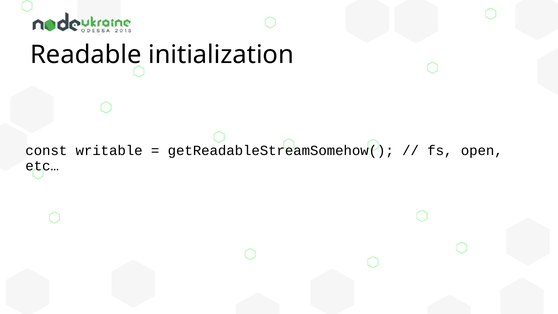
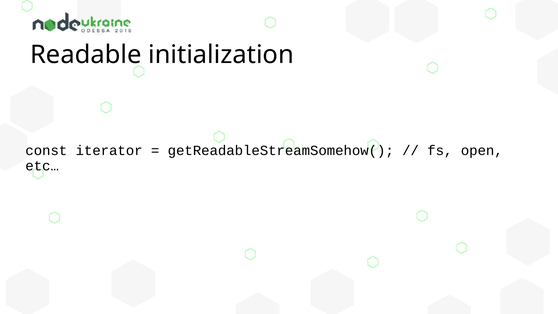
writable: writable -> iterator
